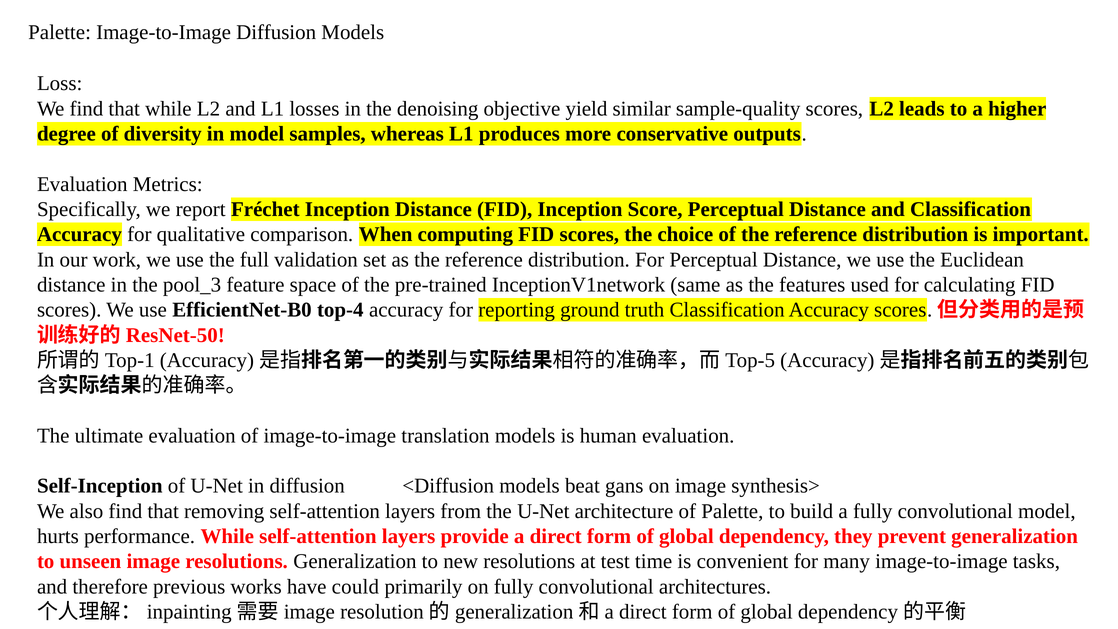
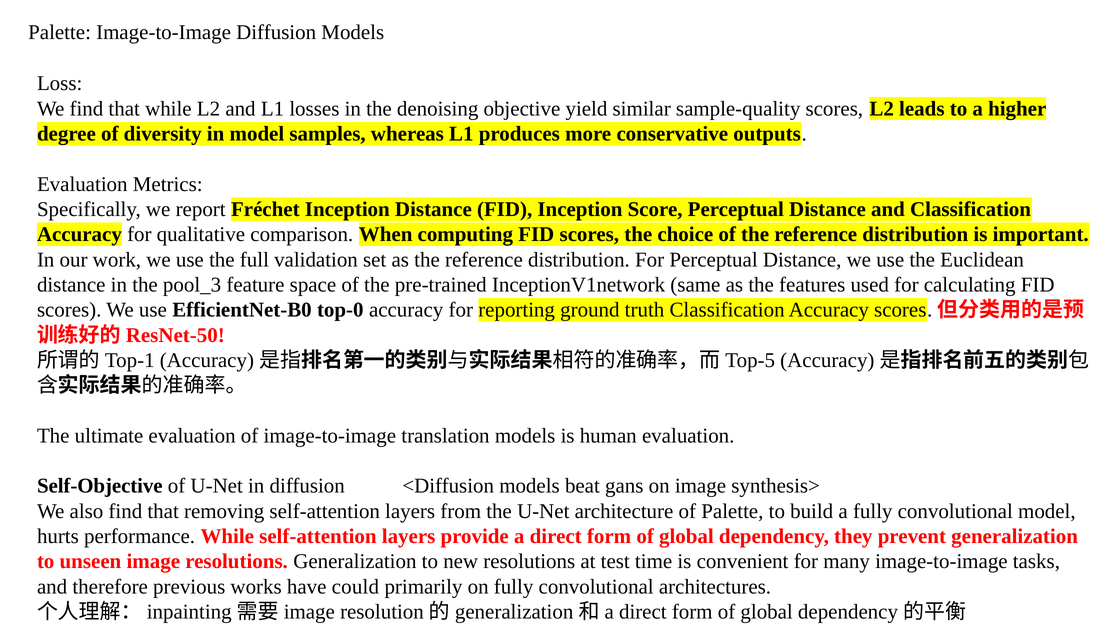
top-4: top-4 -> top-0
Self-Inception: Self-Inception -> Self-Objective
